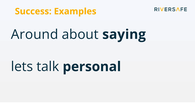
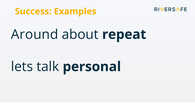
saying: saying -> repeat
